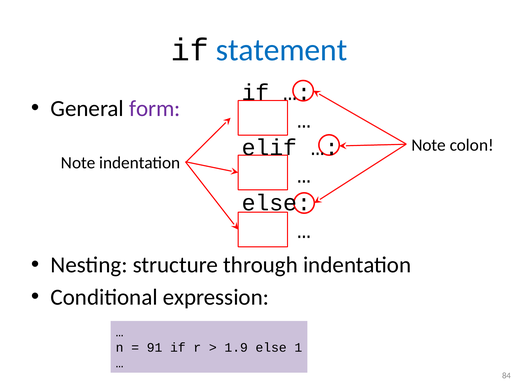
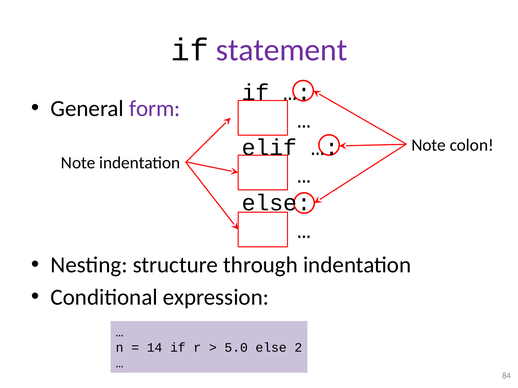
statement colour: blue -> purple
91: 91 -> 14
1.9: 1.9 -> 5.0
1: 1 -> 2
